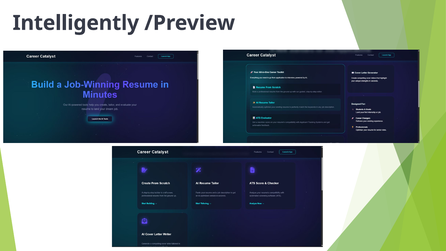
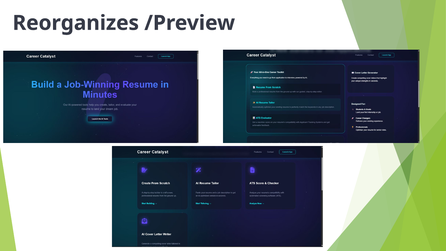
Intelligently: Intelligently -> Reorganizes
